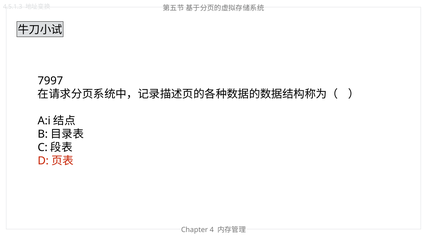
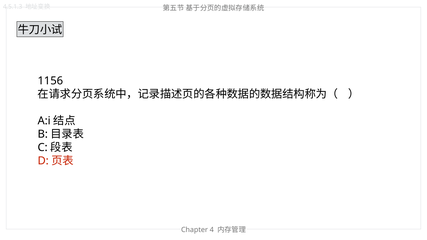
7997: 7997 -> 1156
